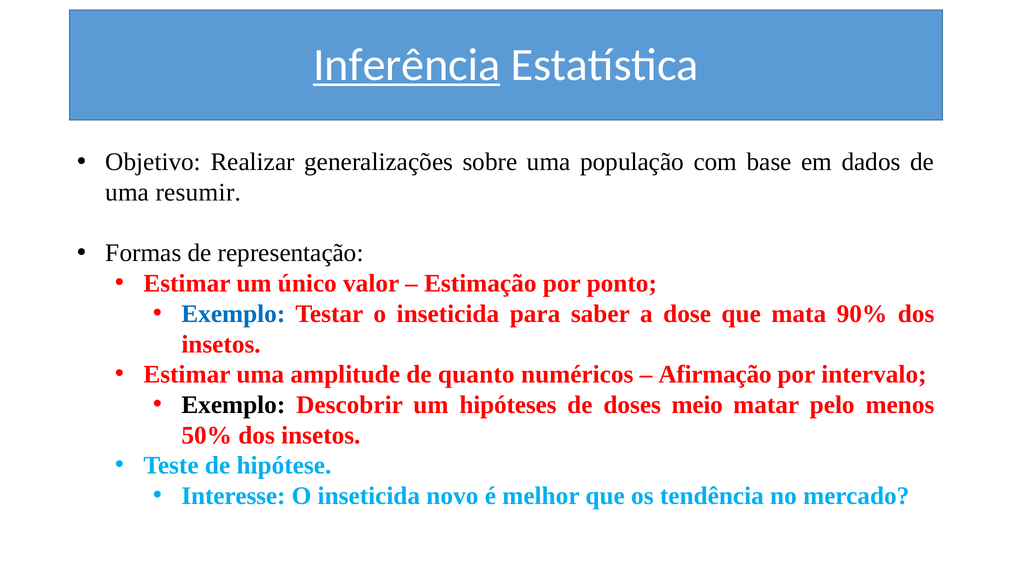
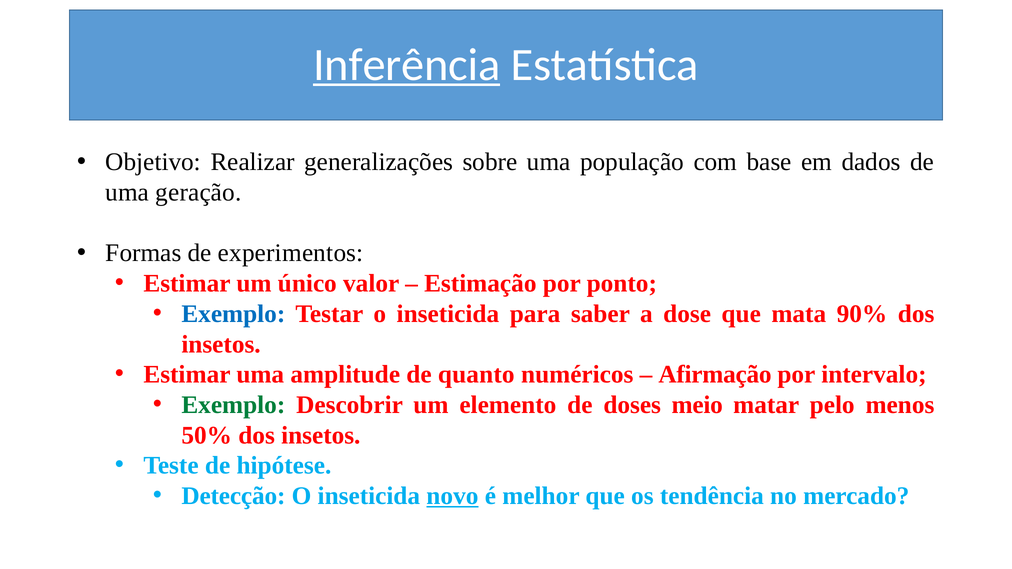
resumir: resumir -> geração
representação: representação -> experimentos
Exemplo at (233, 405) colour: black -> green
hipóteses: hipóteses -> elemento
Interesse: Interesse -> Detecção
novo underline: none -> present
